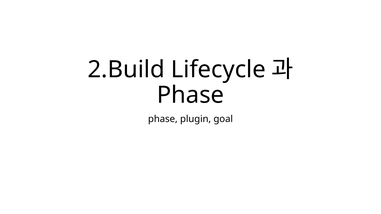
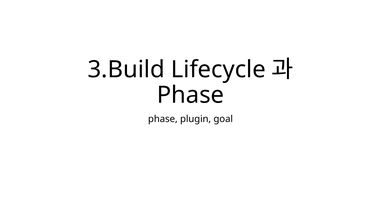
2.Build: 2.Build -> 3.Build
